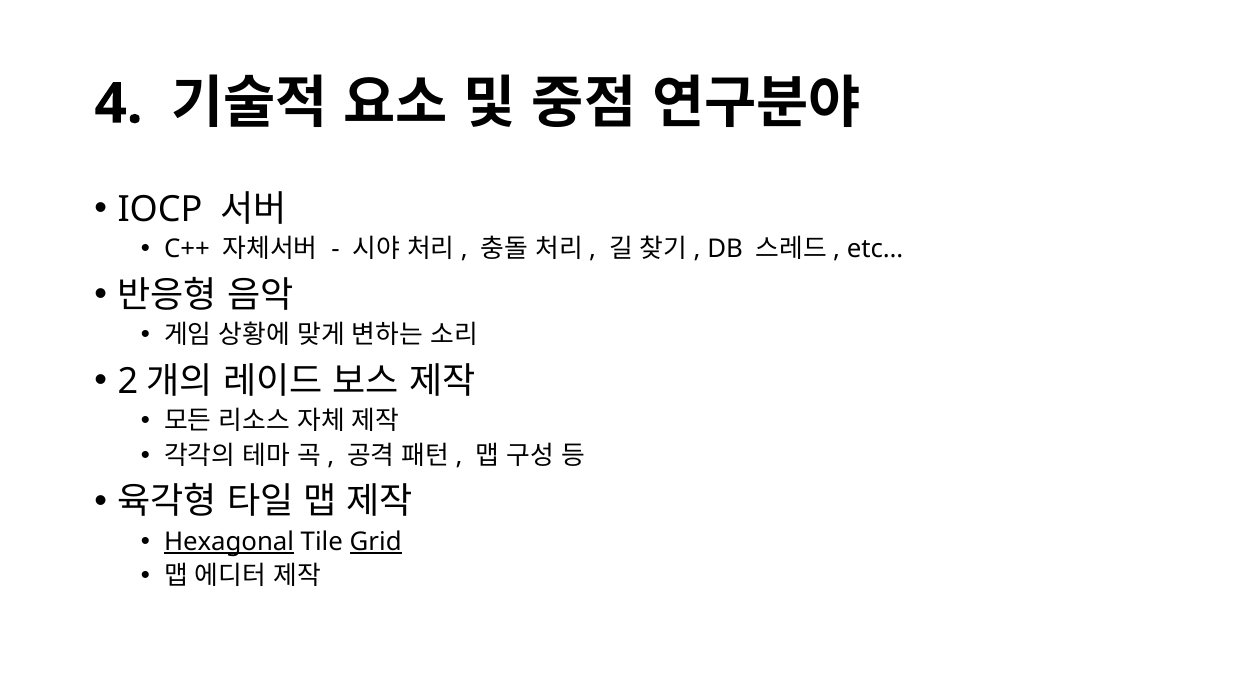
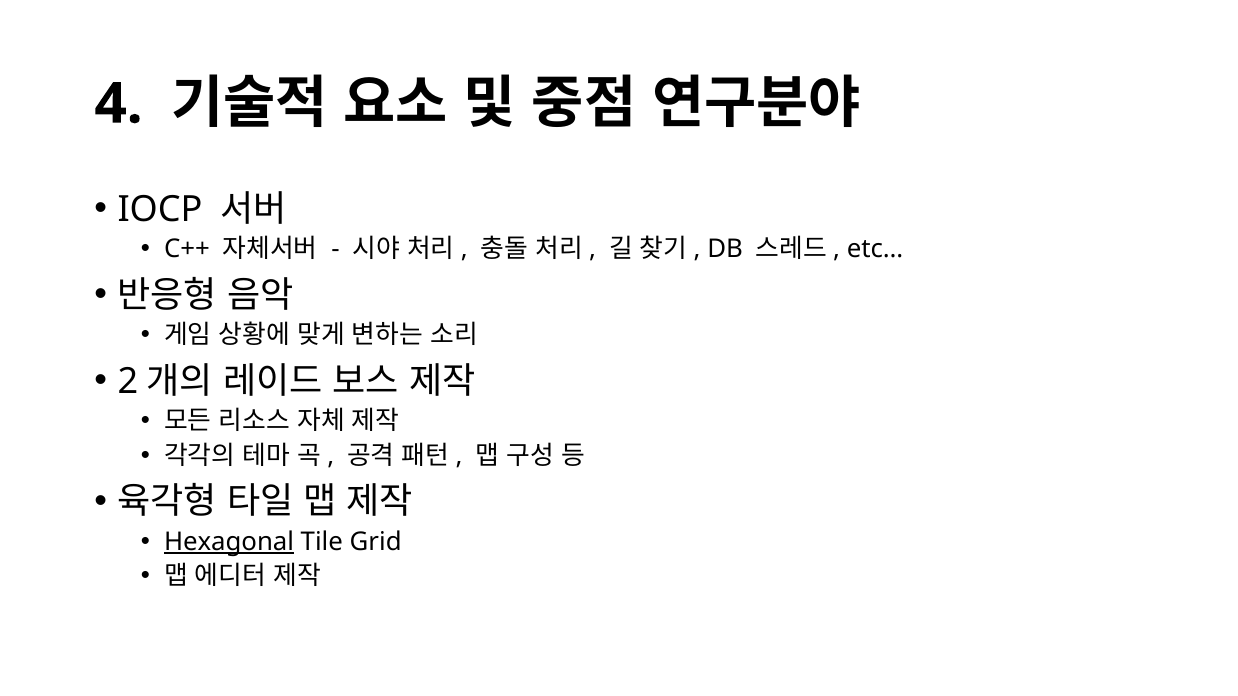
Grid underline: present -> none
